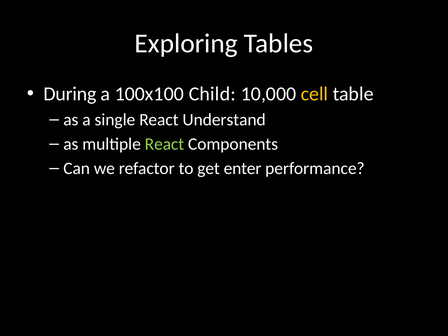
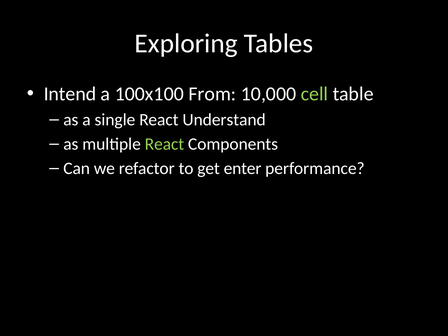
During: During -> Intend
Child: Child -> From
cell colour: yellow -> light green
